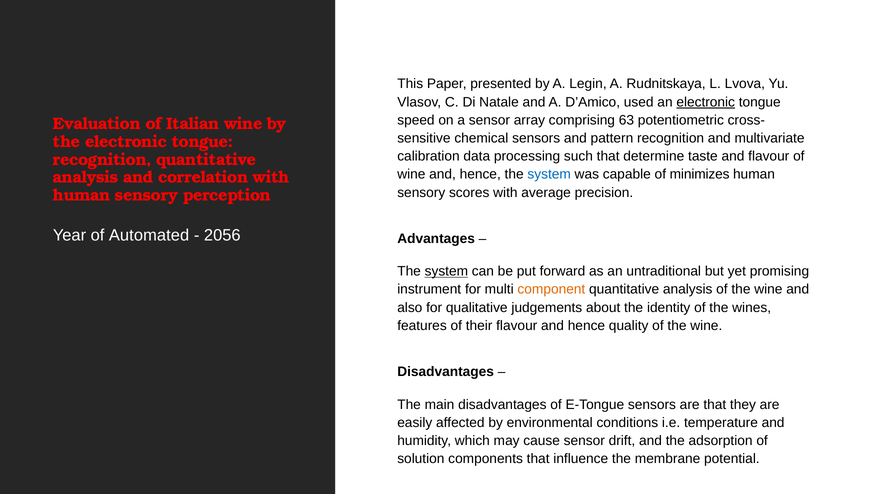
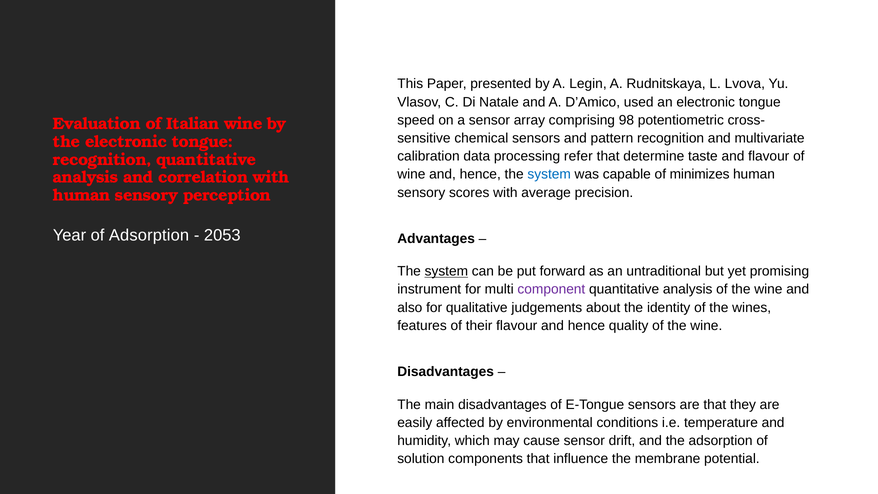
electronic at (706, 102) underline: present -> none
63: 63 -> 98
such: such -> refer
of Automated: Automated -> Adsorption
2056: 2056 -> 2053
component colour: orange -> purple
